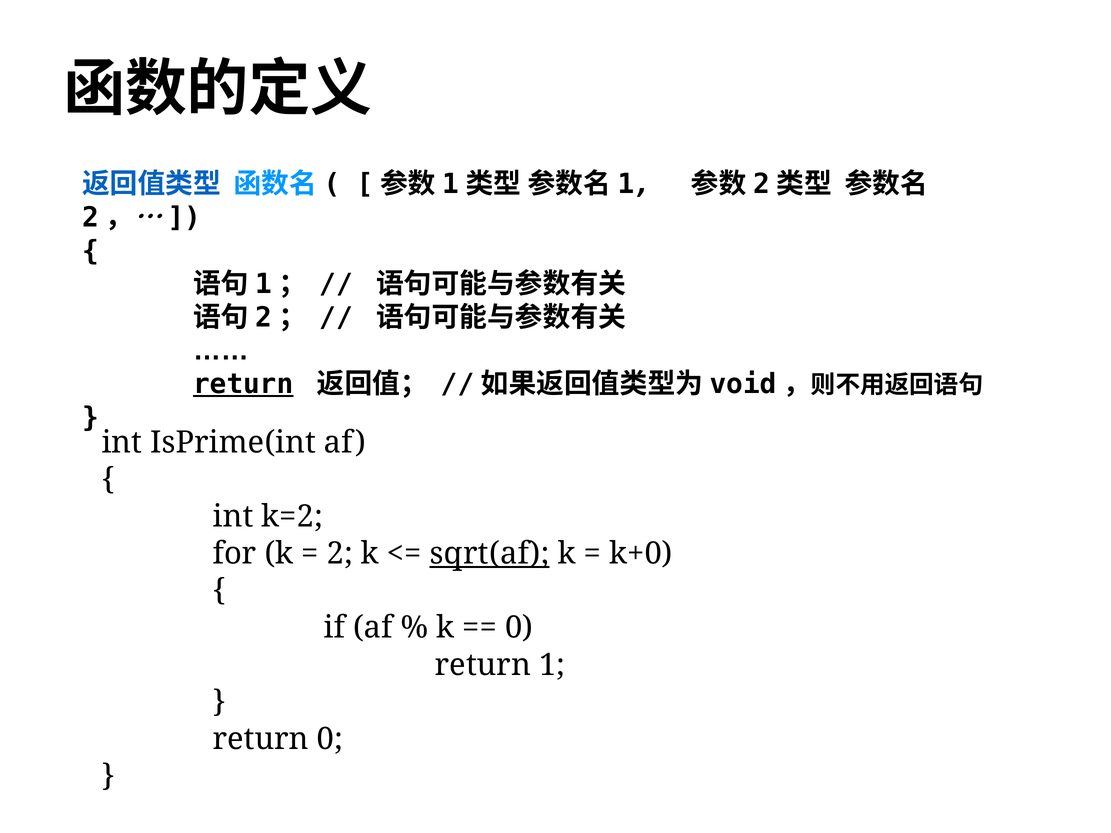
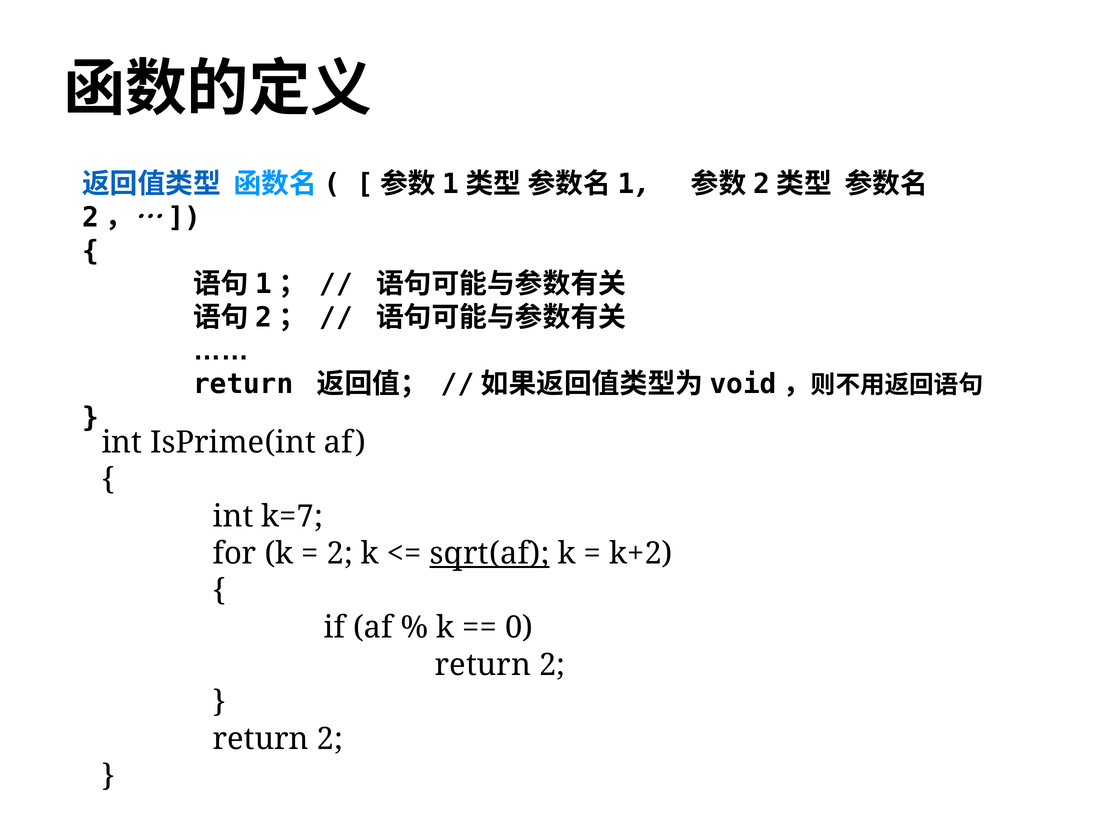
return at (243, 384) underline: present -> none
k=2: k=2 -> k=7
k+0: k+0 -> k+2
1 at (552, 665): 1 -> 2
0 at (330, 739): 0 -> 2
